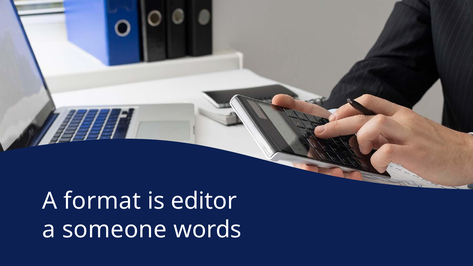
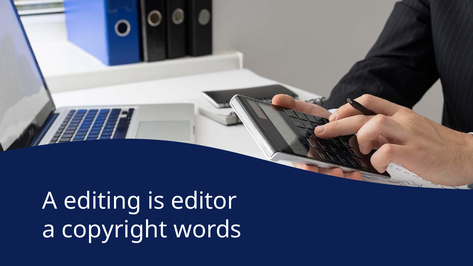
format: format -> editing
someone: someone -> copyright
